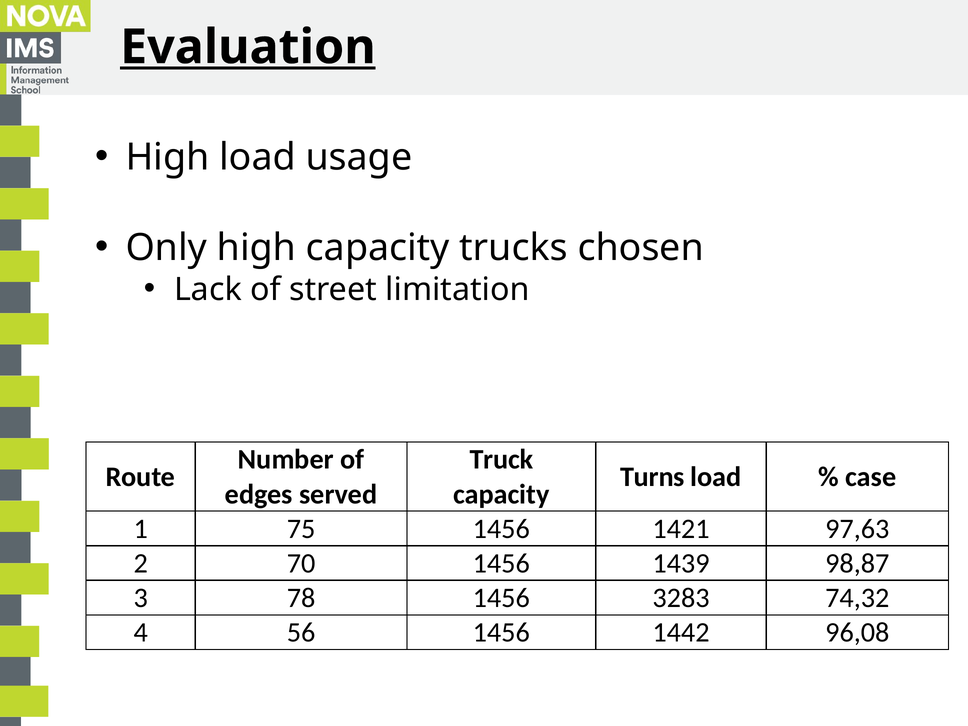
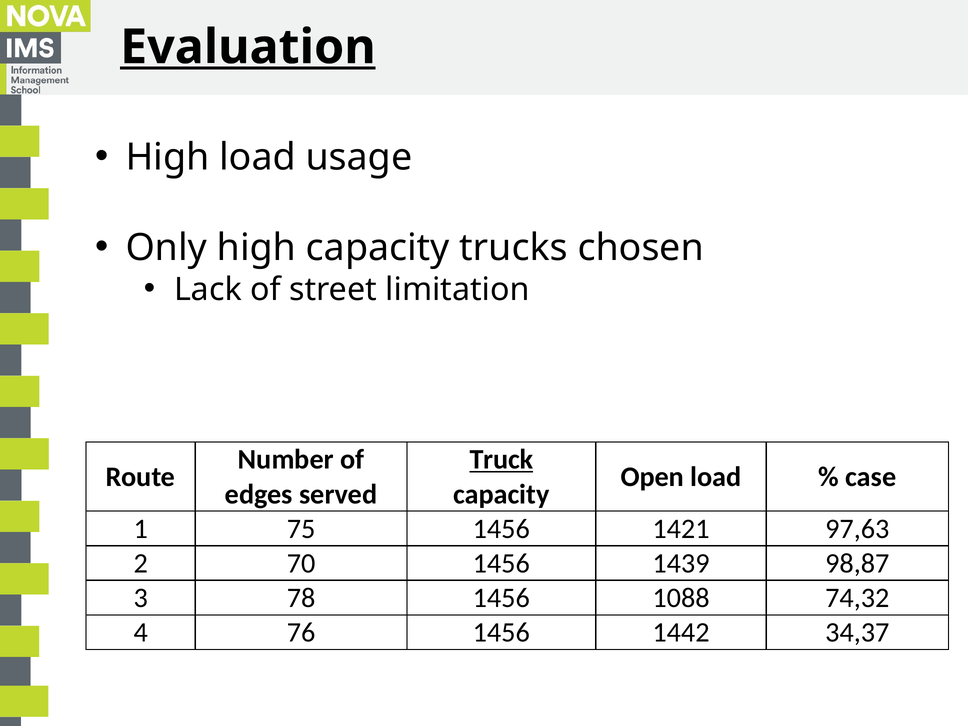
Truck underline: none -> present
Turns: Turns -> Open
3283: 3283 -> 1088
56: 56 -> 76
96,08: 96,08 -> 34,37
